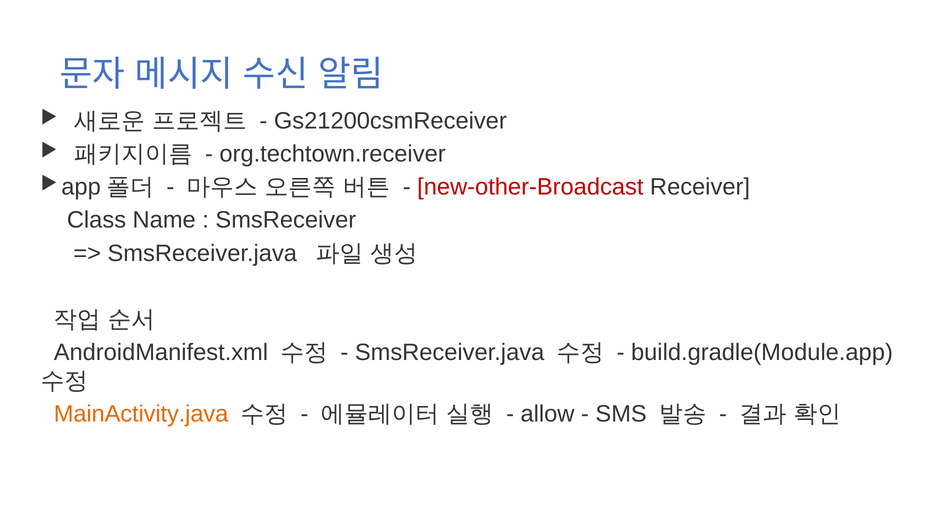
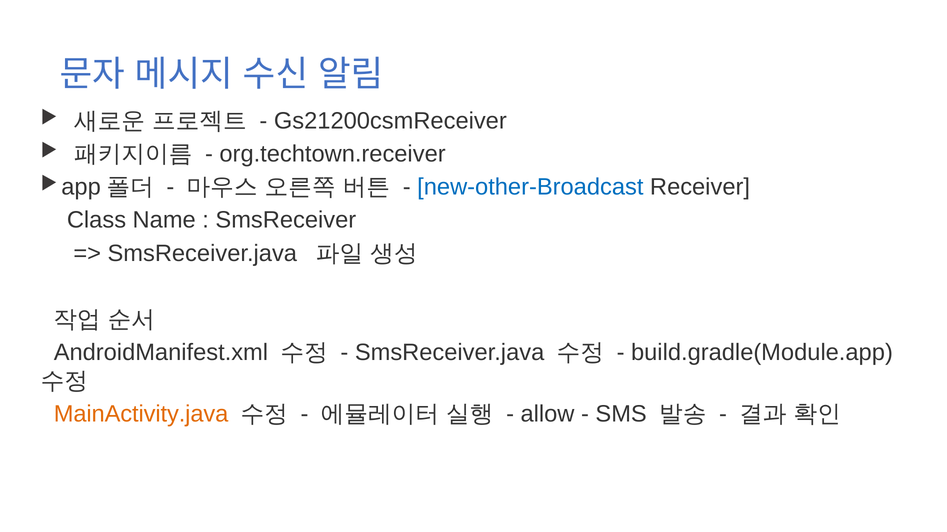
new-other-Broadcast colour: red -> blue
